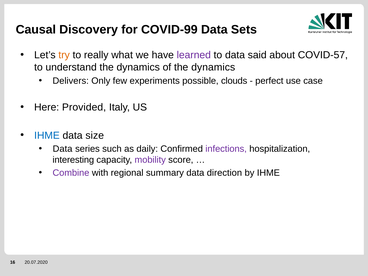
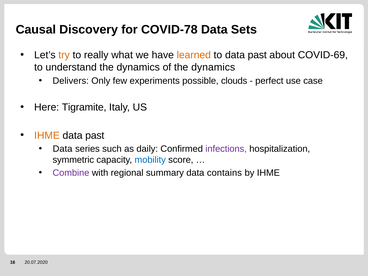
COVID-99: COVID-99 -> COVID-78
learned colour: purple -> orange
to data said: said -> past
COVID-57: COVID-57 -> COVID-69
Provided: Provided -> Tigramite
IHME at (47, 135) colour: blue -> orange
size at (95, 135): size -> past
interesting: interesting -> symmetric
mobility colour: purple -> blue
direction: direction -> contains
